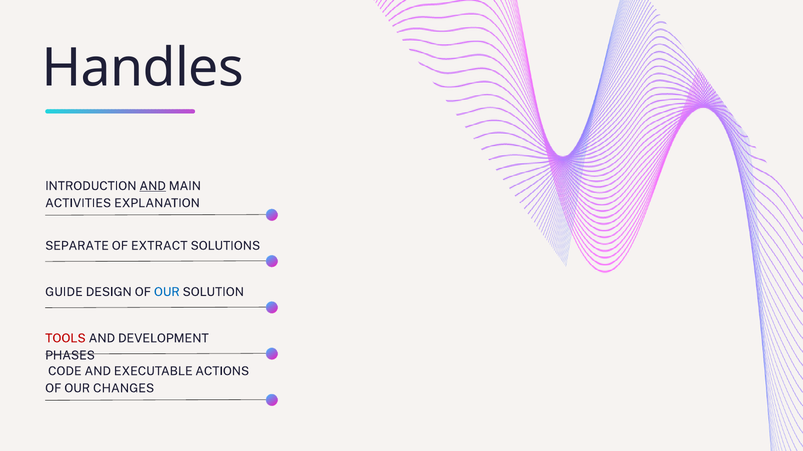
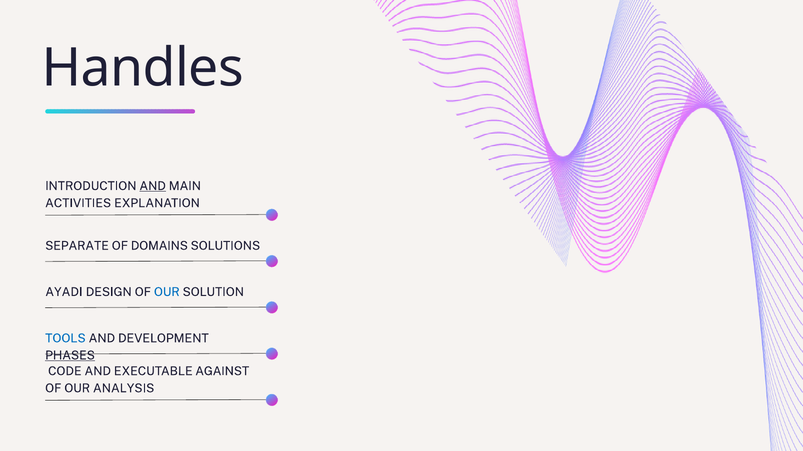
EXTRACT: EXTRACT -> DOMAINS
GUIDE: GUIDE -> AYADI
TOOLS colour: red -> blue
PHASES underline: none -> present
ACTIONS: ACTIONS -> AGAINST
CHANGES: CHANGES -> ANALYSIS
